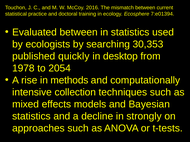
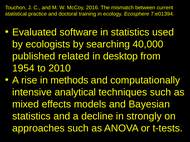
Evaluated between: between -> software
30,353: 30,353 -> 40,000
quickly: quickly -> related
1978: 1978 -> 1954
2054: 2054 -> 2010
collection: collection -> analytical
